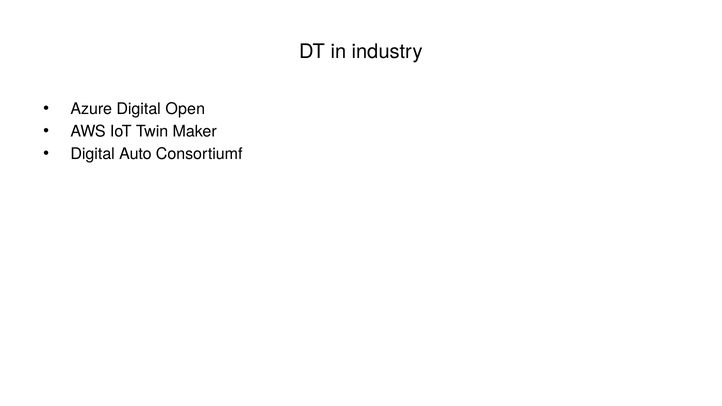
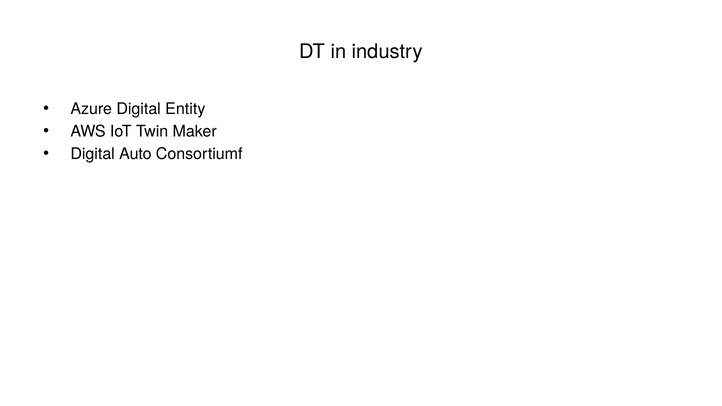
Open: Open -> Entity
